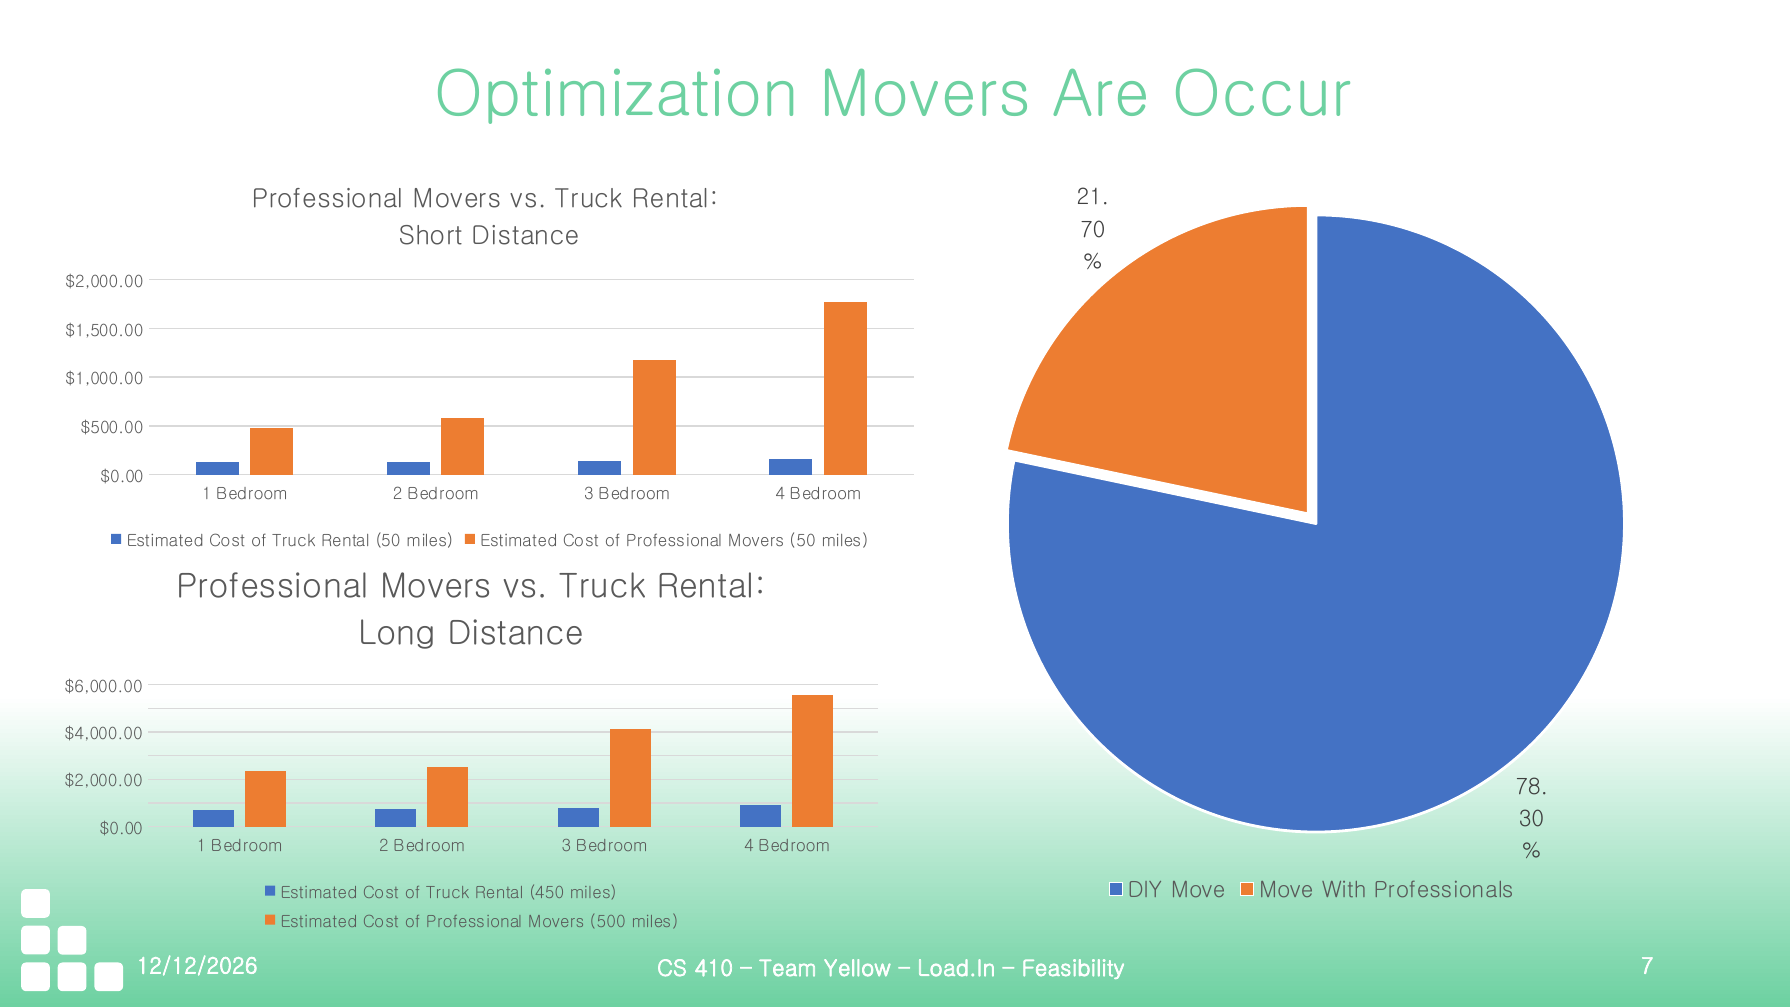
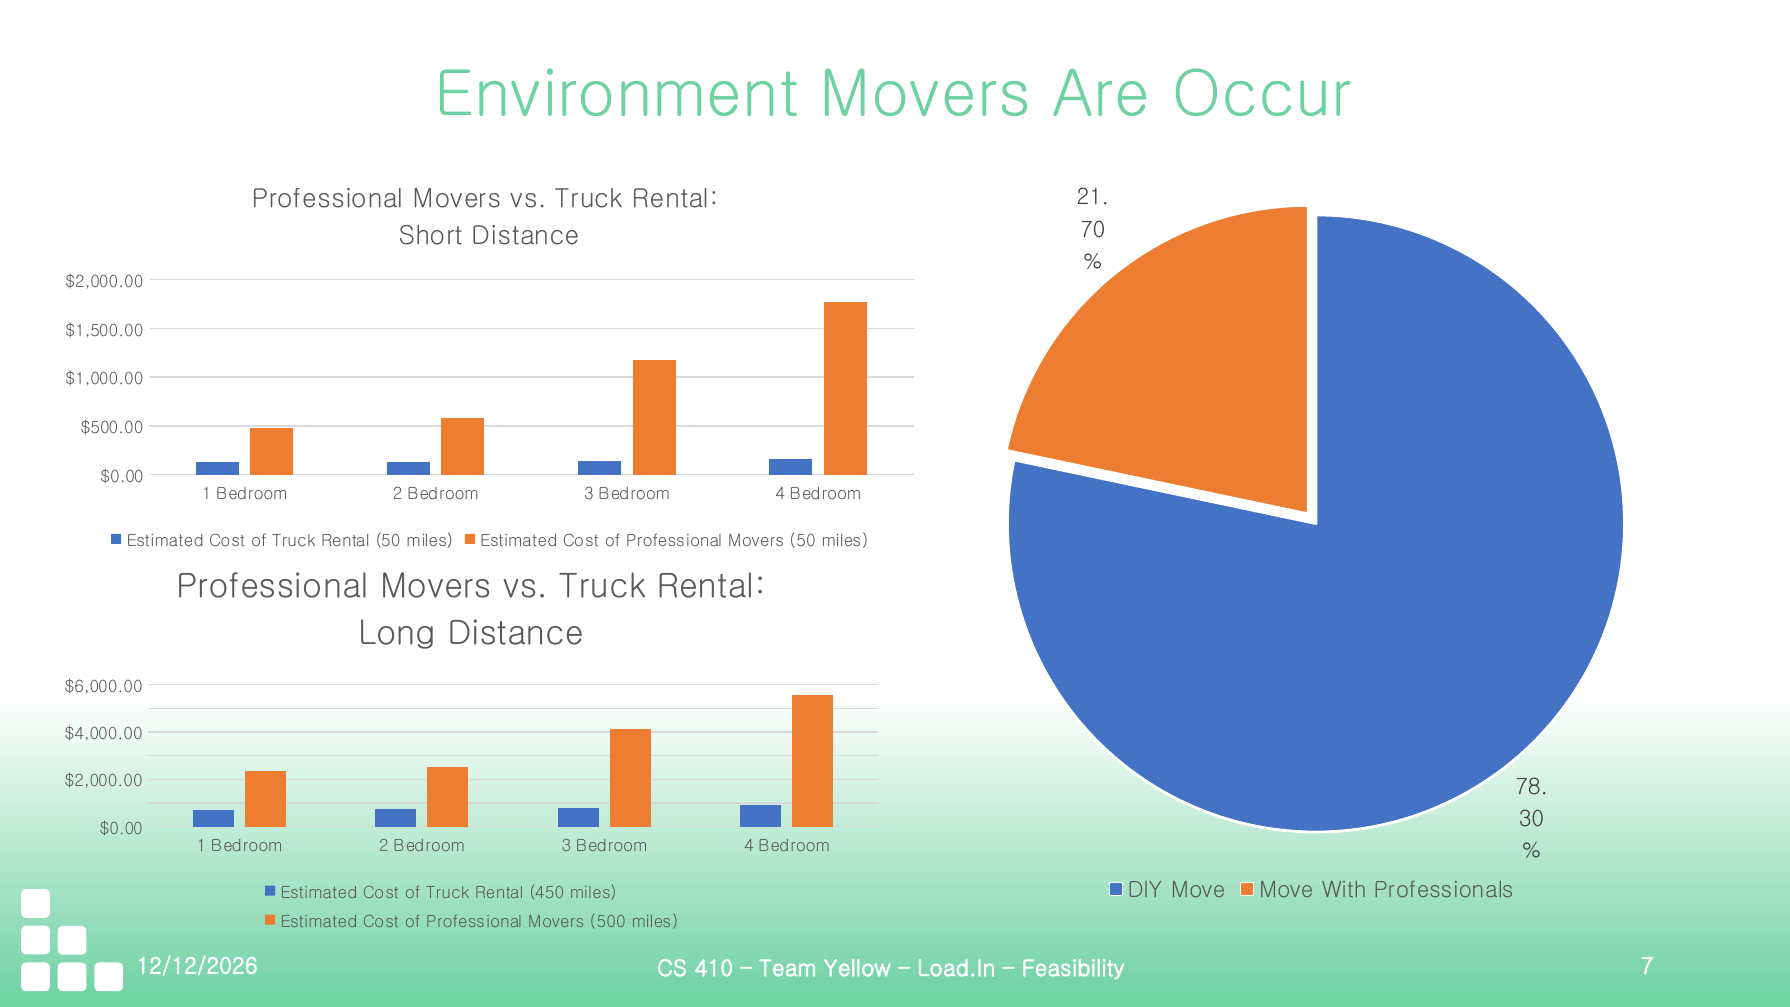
Optimization: Optimization -> Environment
